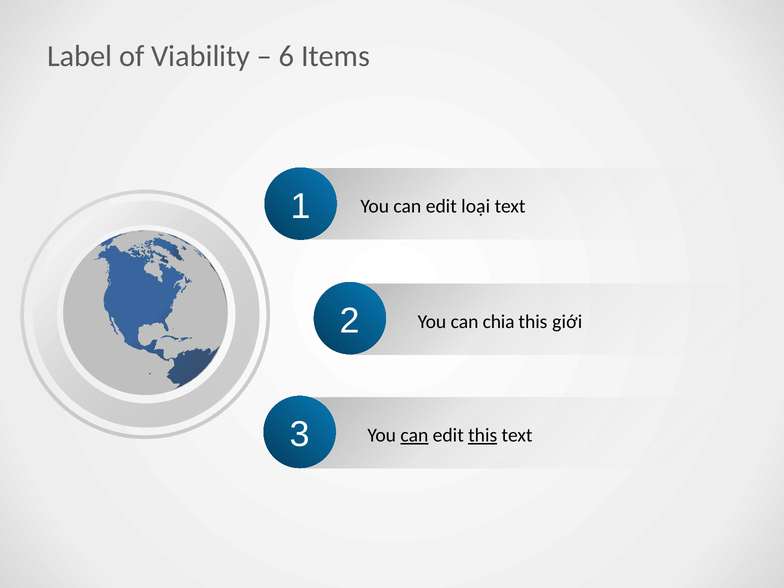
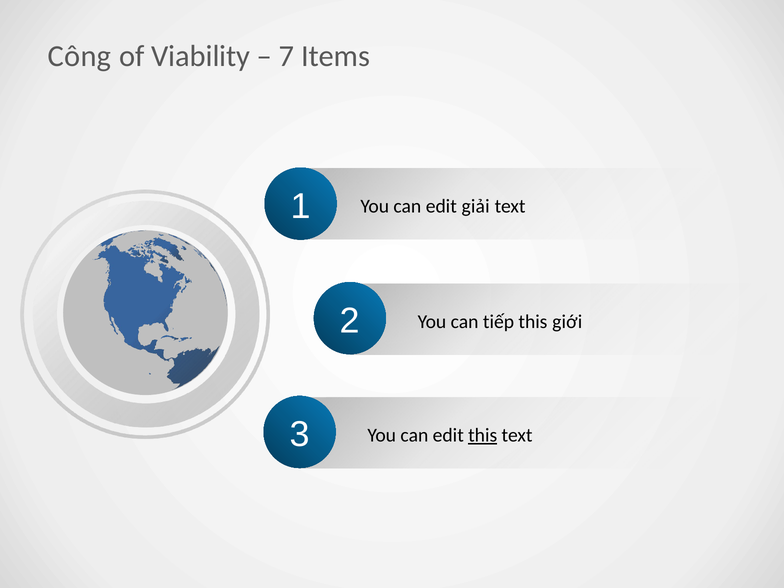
Label: Label -> Công
6: 6 -> 7
loại: loại -> giải
chia: chia -> tiếp
can at (414, 435) underline: present -> none
